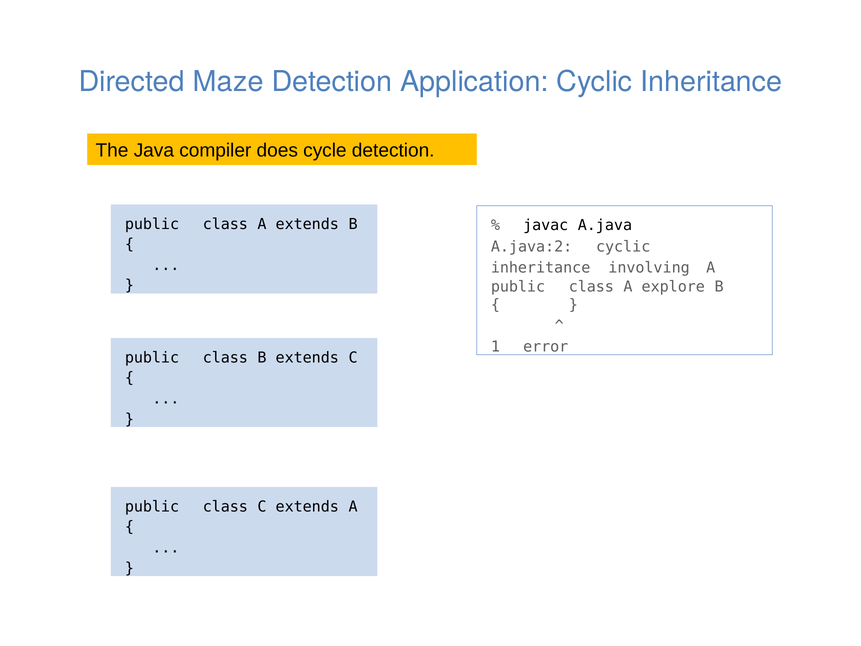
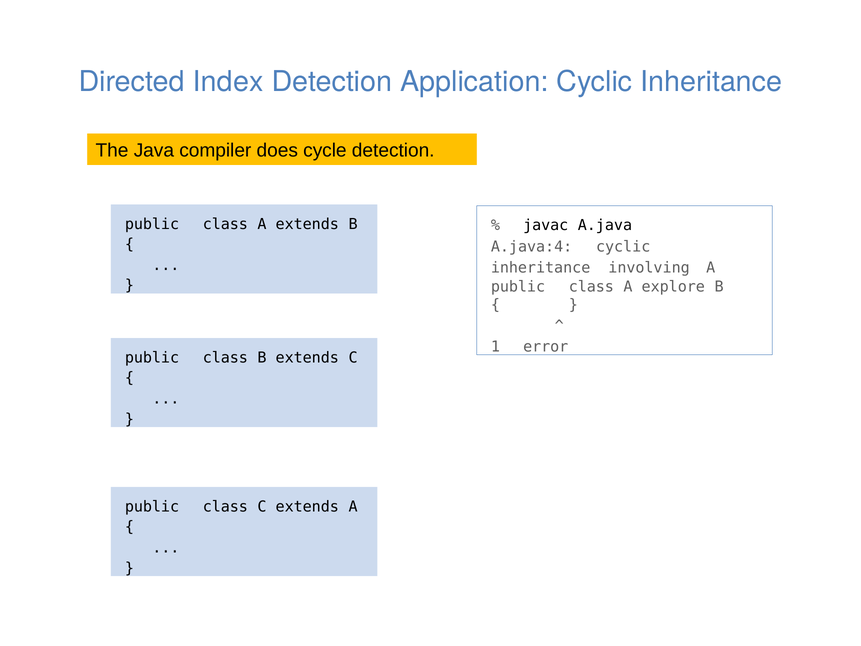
Maze: Maze -> Index
A.java:2: A.java:2 -> A.java:4
